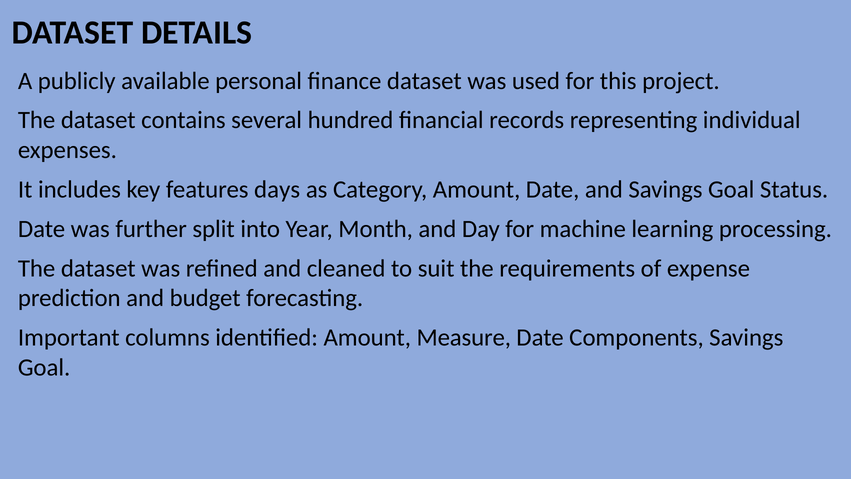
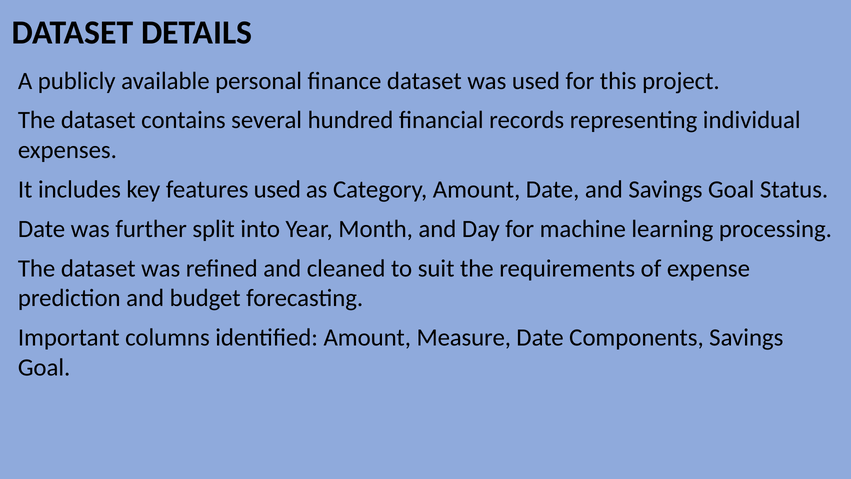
features days: days -> used
